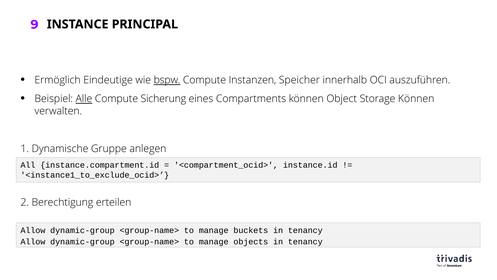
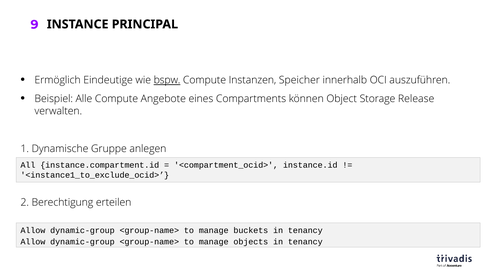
Alle underline: present -> none
Sicherung: Sicherung -> Angebote
Storage Können: Können -> Release
